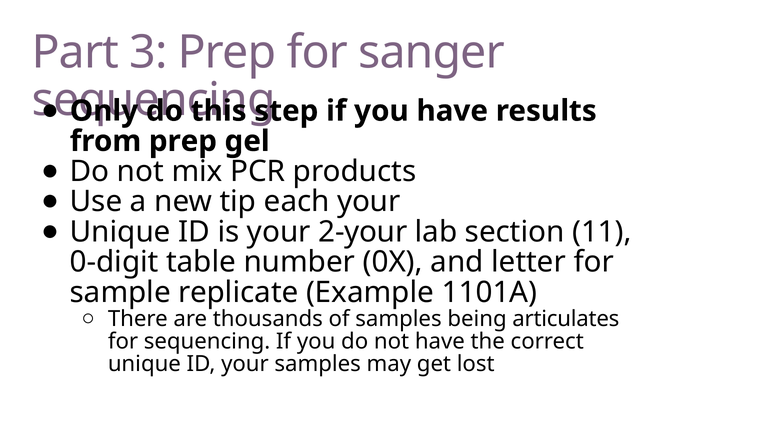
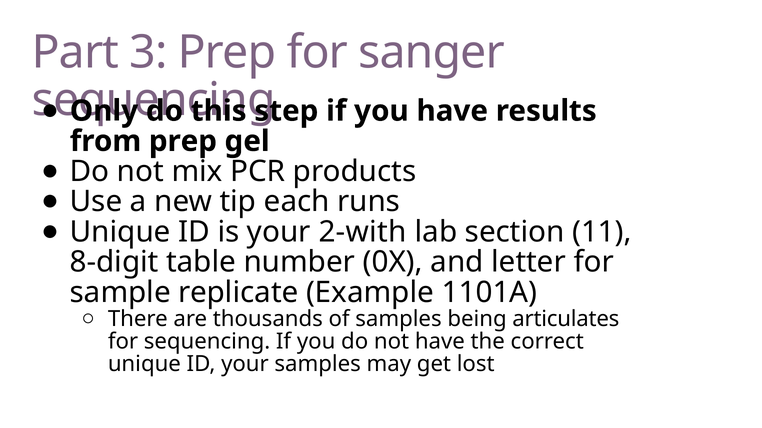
each your: your -> runs
2-your: 2-your -> 2-with
0-digit: 0-digit -> 8-digit
